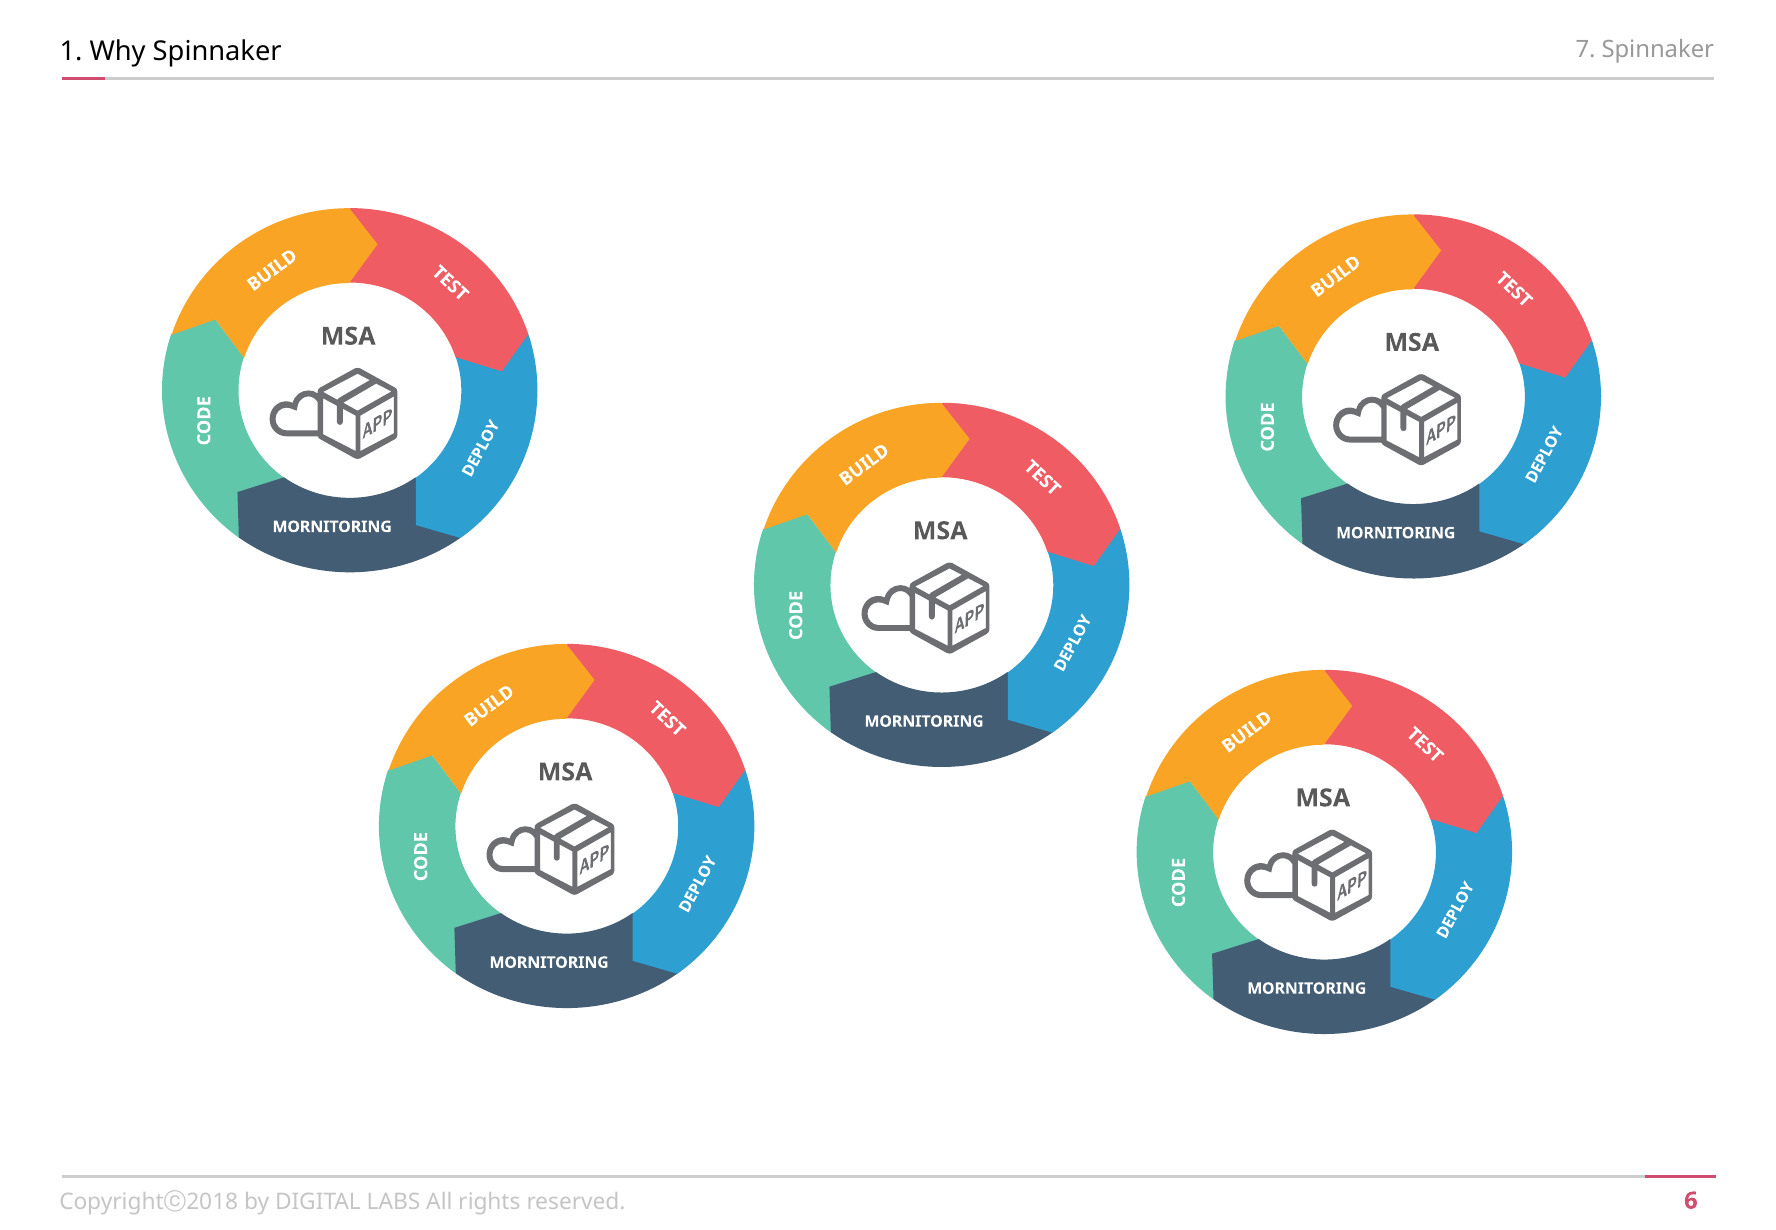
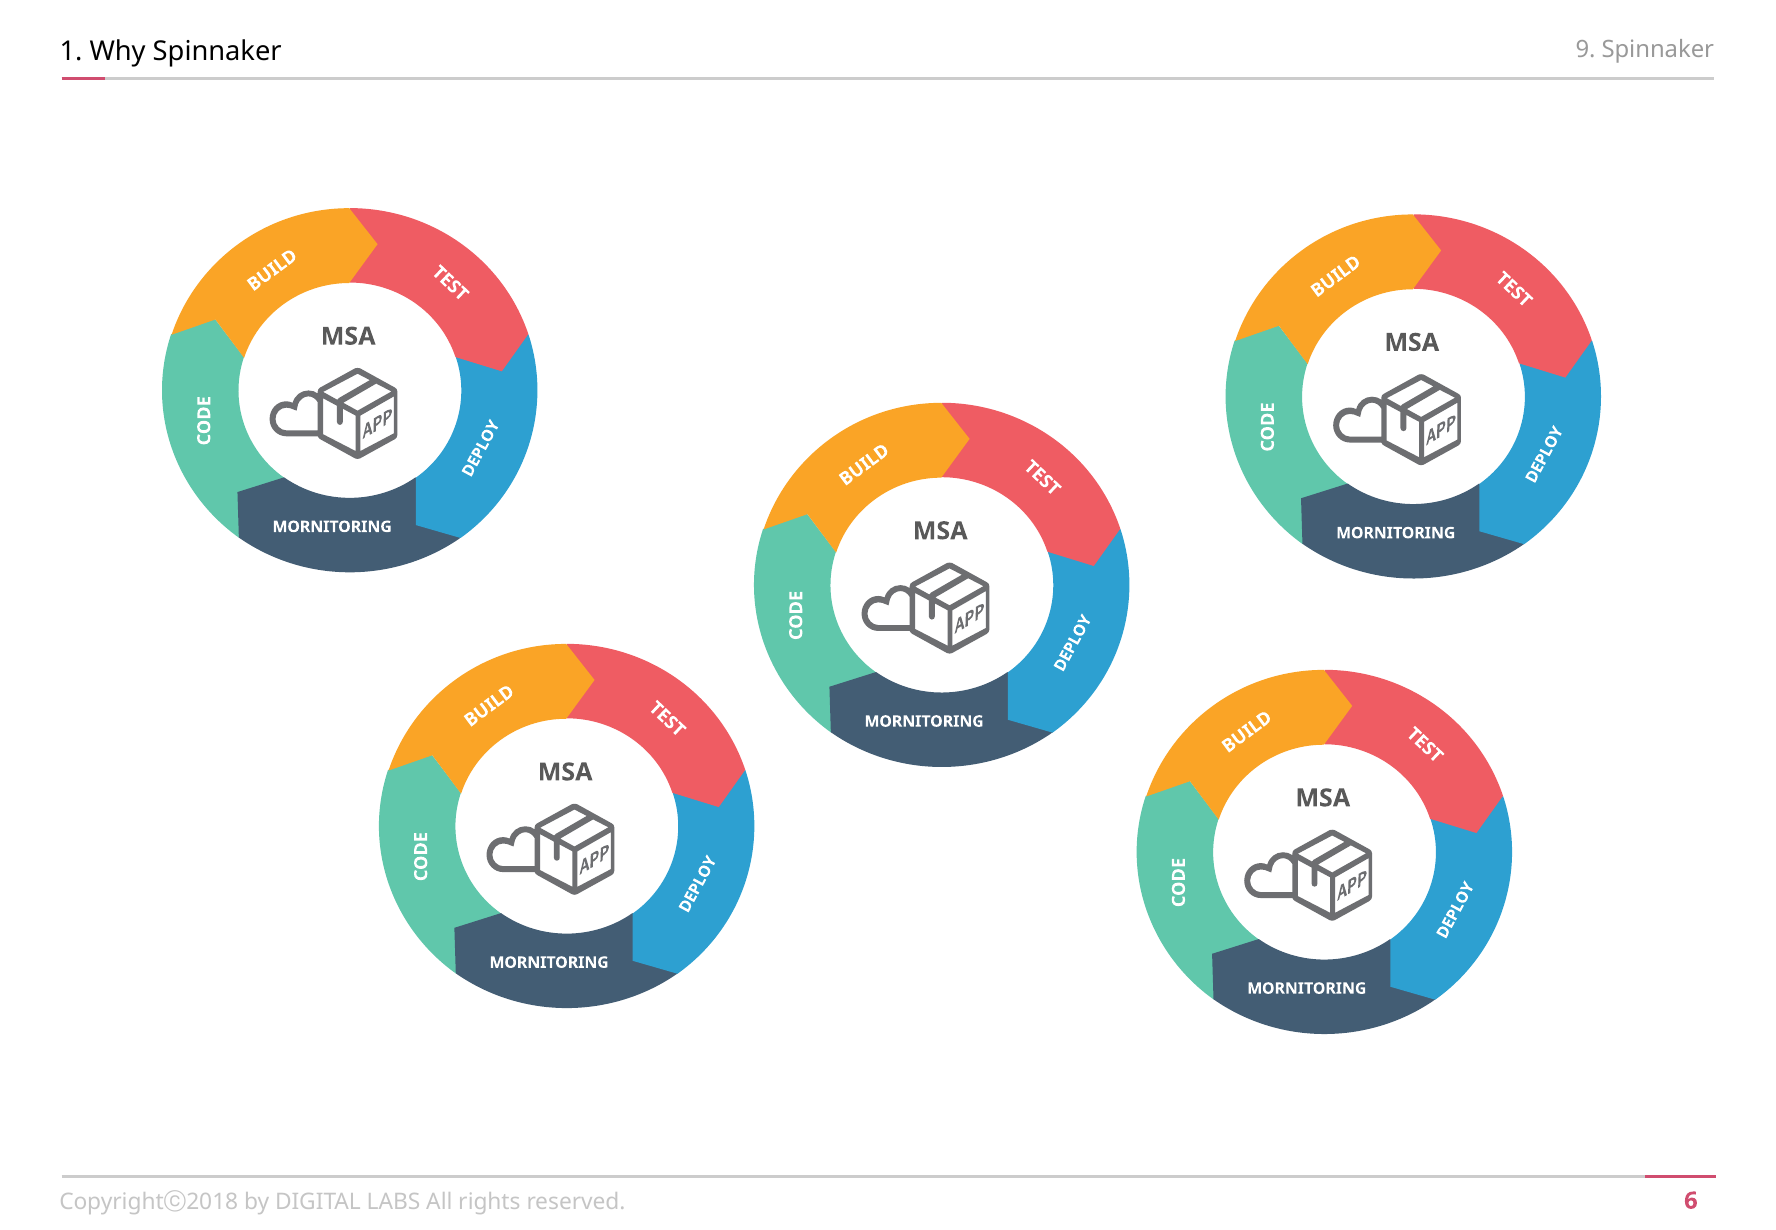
7: 7 -> 9
